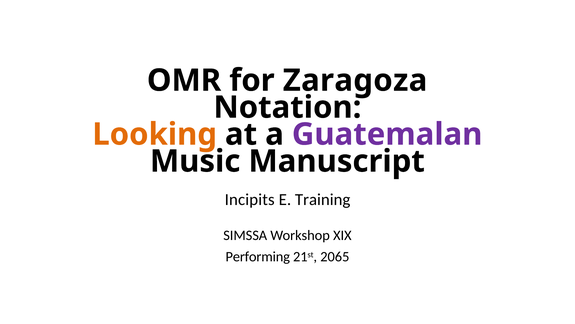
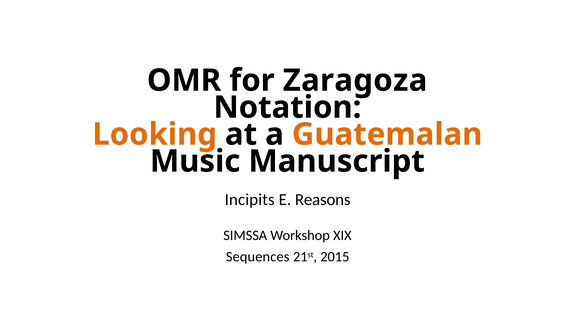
Guatemalan colour: purple -> orange
Training: Training -> Reasons
Performing: Performing -> Sequences
2065: 2065 -> 2015
